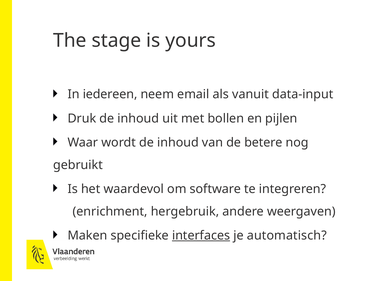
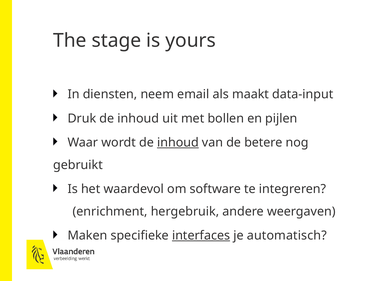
iedereen: iedereen -> diensten
vanuit: vanuit -> maakt
inhoud at (178, 143) underline: none -> present
